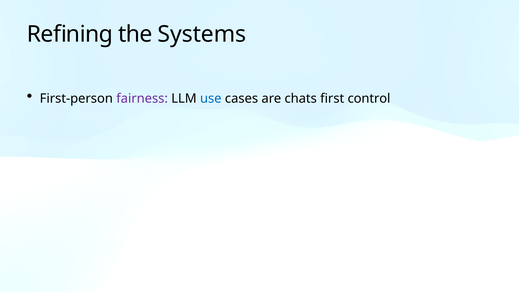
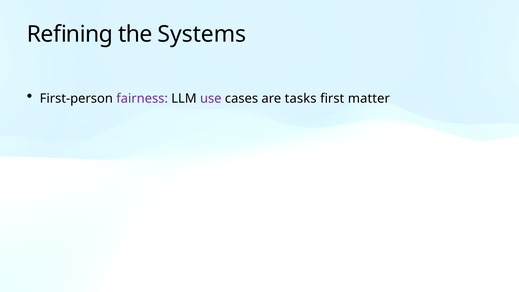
use colour: blue -> purple
chats: chats -> tasks
control: control -> matter
